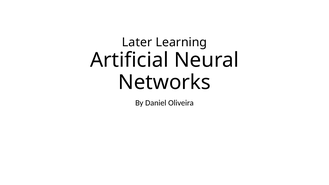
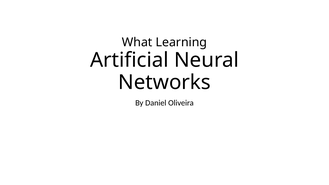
Later: Later -> What
